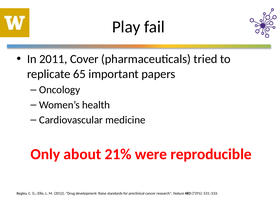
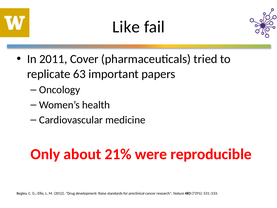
Play: Play -> Like
65: 65 -> 63
